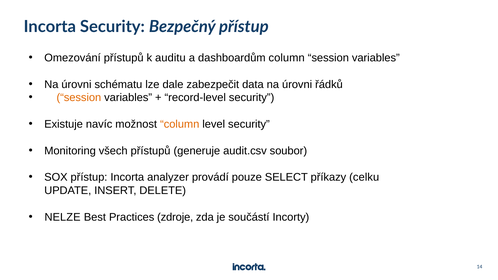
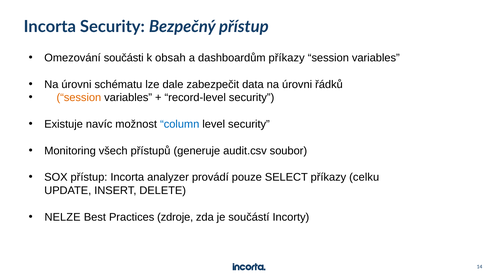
Omezování přístupů: přístupů -> součásti
auditu: auditu -> obsah
dashboardům column: column -> příkazy
column at (180, 124) colour: orange -> blue
